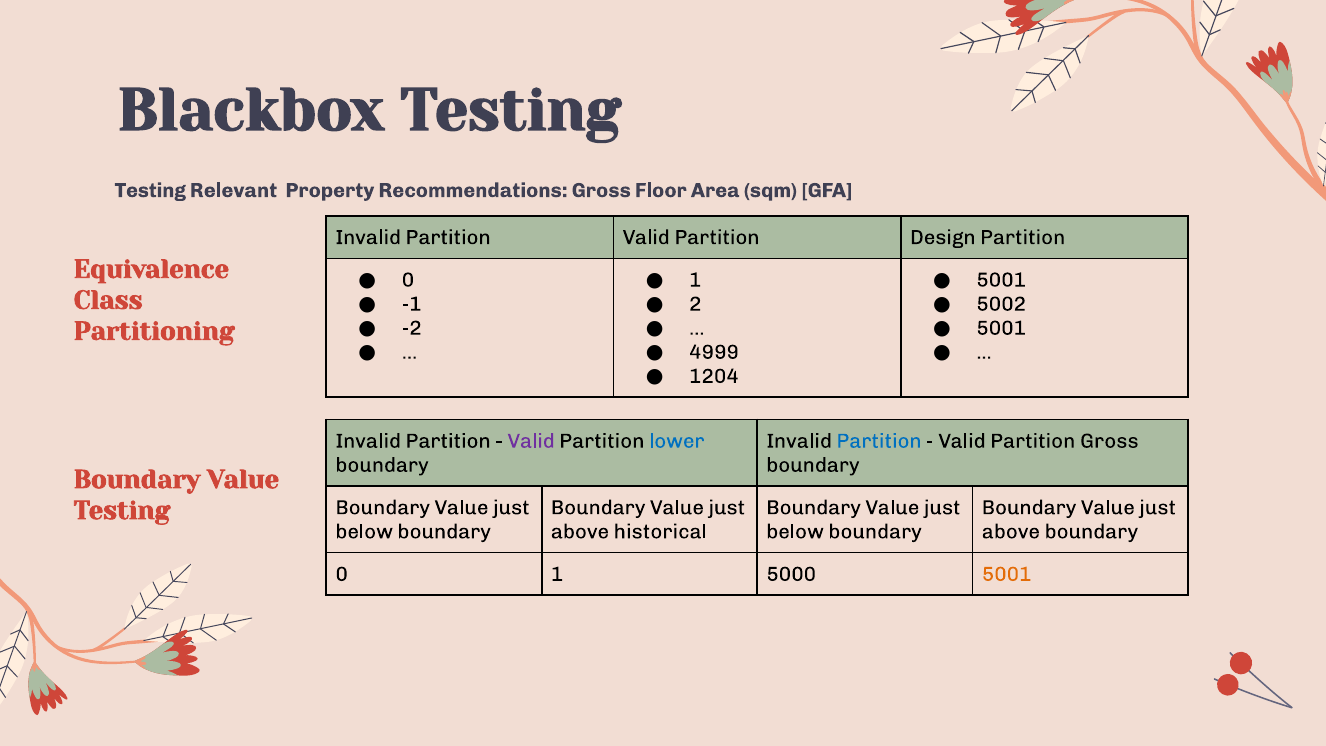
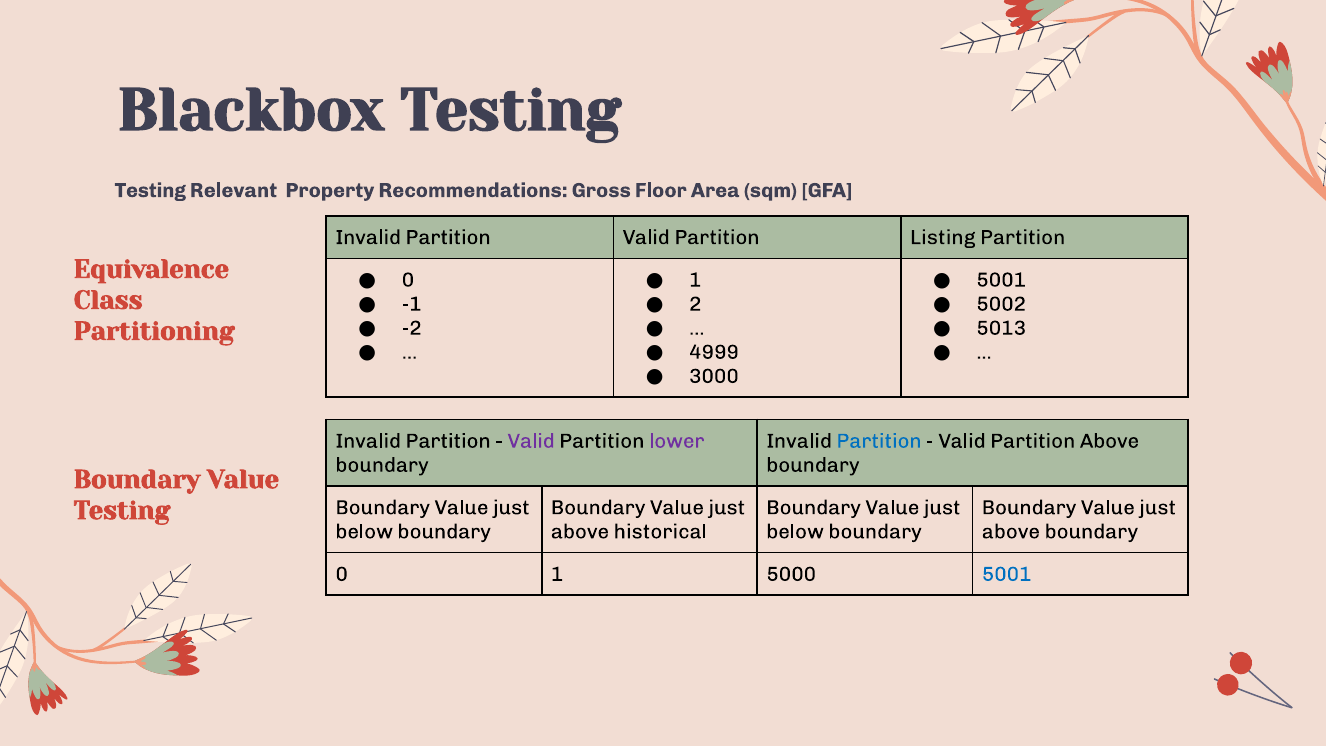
Design: Design -> Listing
5001 at (1001, 328): 5001 -> 5013
1204: 1204 -> 3000
lower colour: blue -> purple
Partition Gross: Gross -> Above
5001 at (1007, 574) colour: orange -> blue
